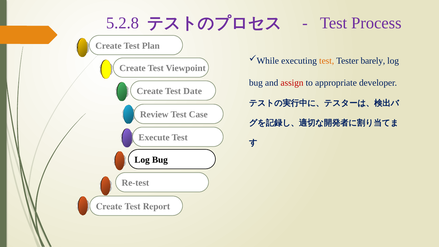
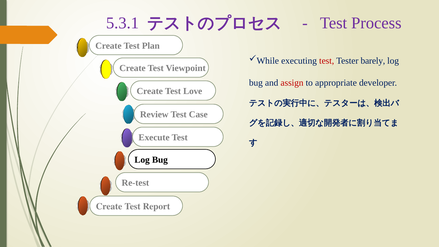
5.2.8: 5.2.8 -> 5.3.1
test at (327, 61) colour: orange -> red
Date: Date -> Love
